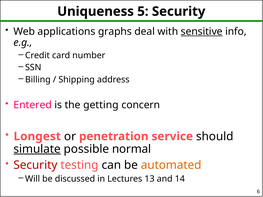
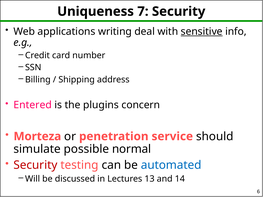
5: 5 -> 7
graphs: graphs -> writing
getting: getting -> plugins
Longest: Longest -> Morteza
simulate underline: present -> none
automated colour: orange -> blue
